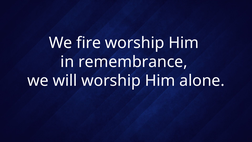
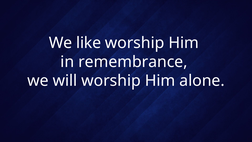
fire: fire -> like
